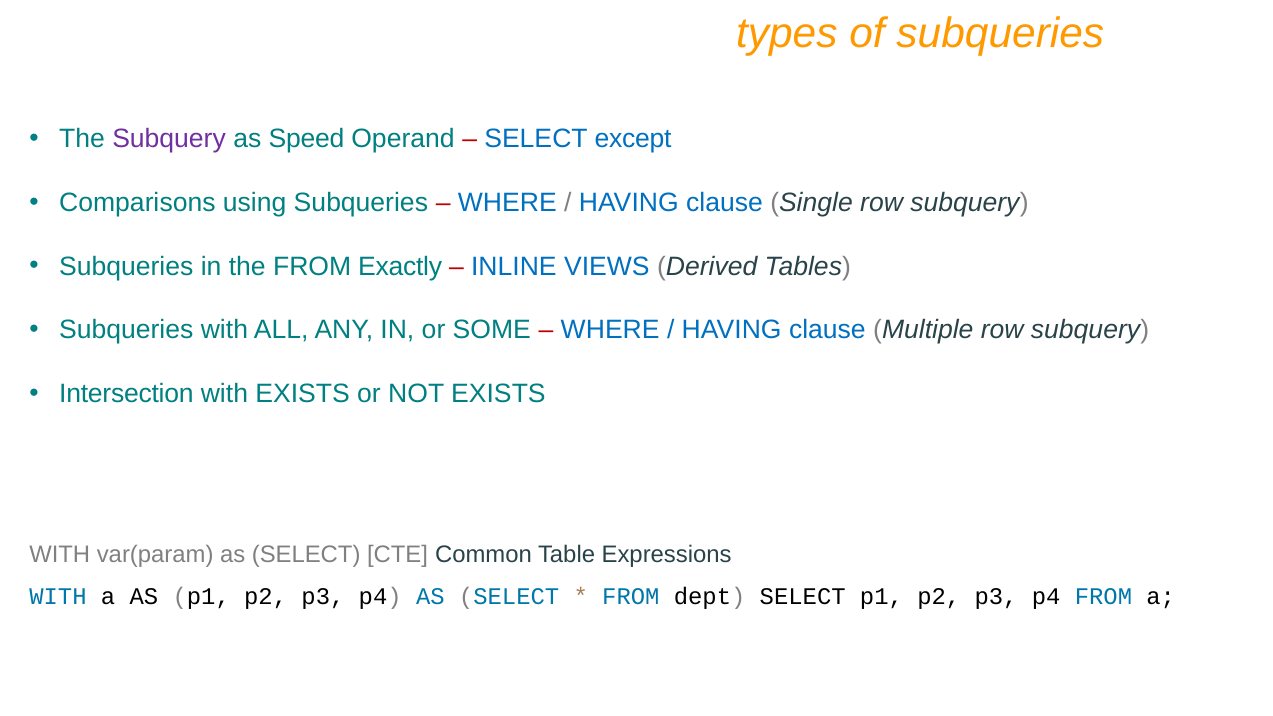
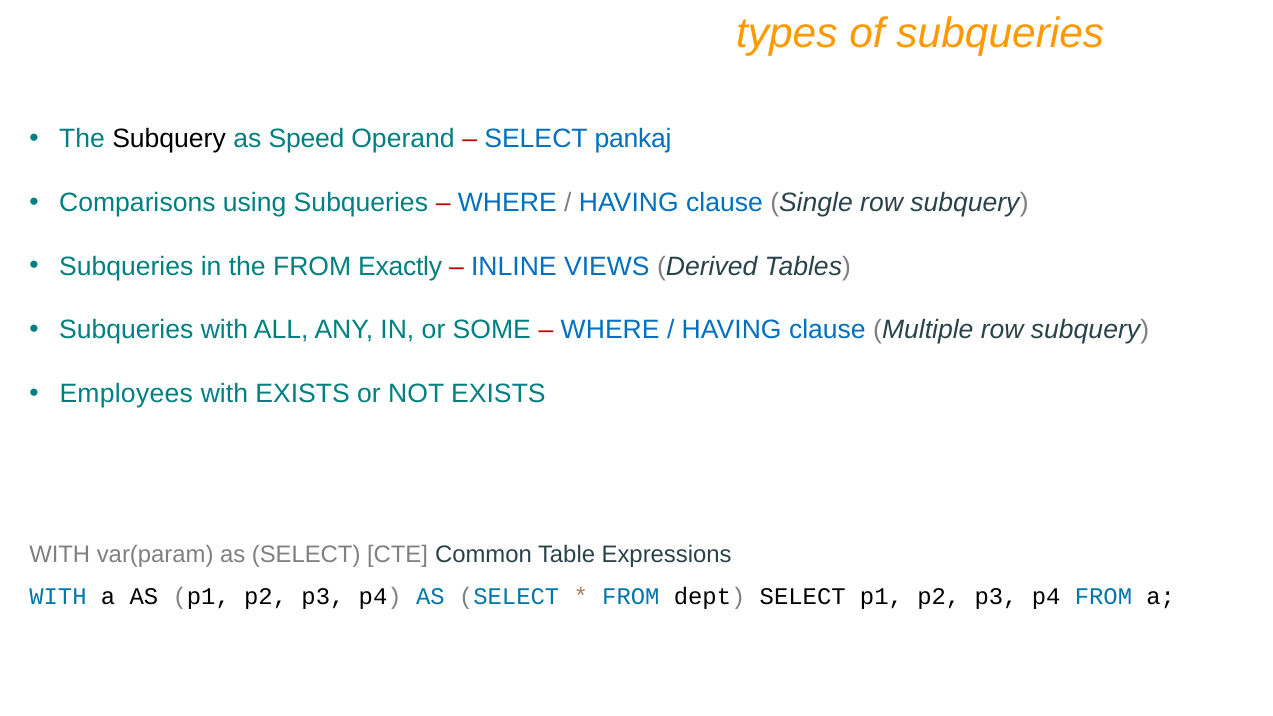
Subquery at (169, 139) colour: purple -> black
except: except -> pankaj
Intersection: Intersection -> Employees
